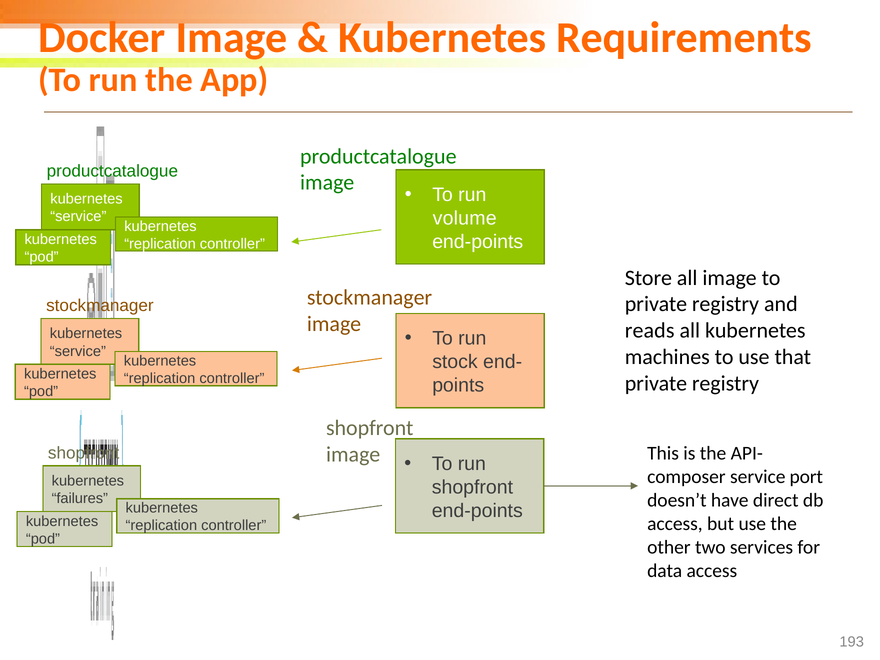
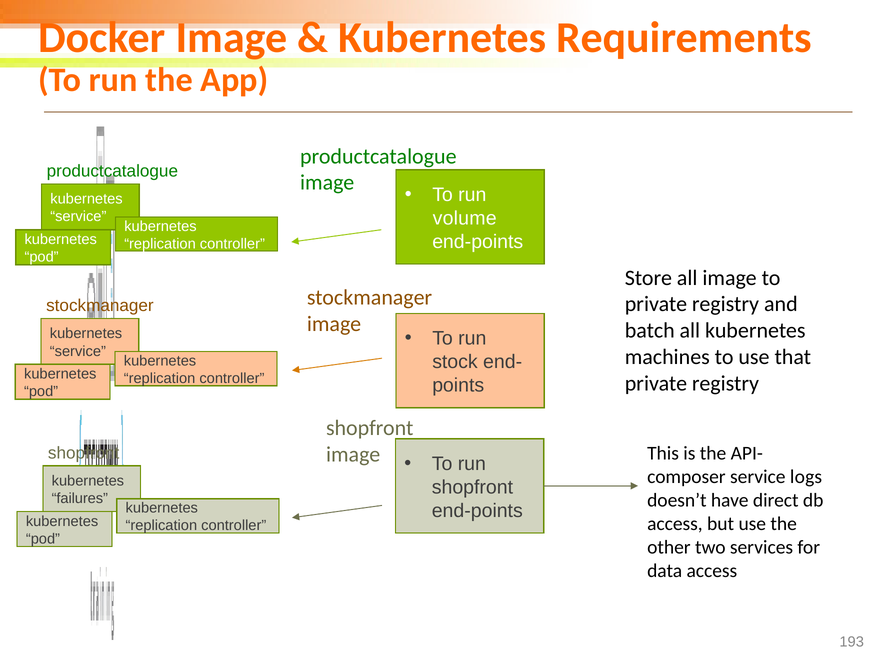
reads: reads -> batch
port: port -> logs
